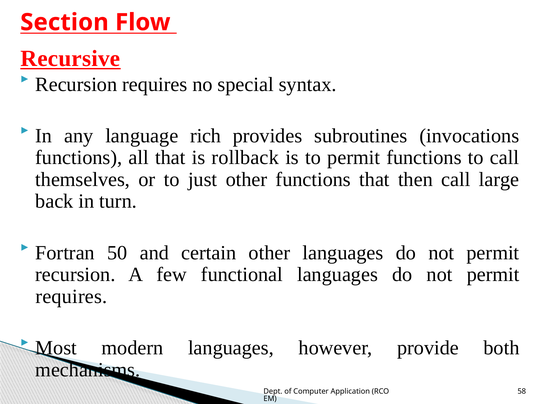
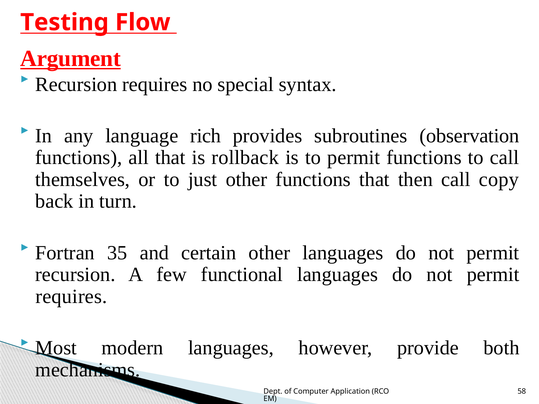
Section: Section -> Testing
Recursive: Recursive -> Argument
invocations: invocations -> observation
large: large -> copy
50: 50 -> 35
